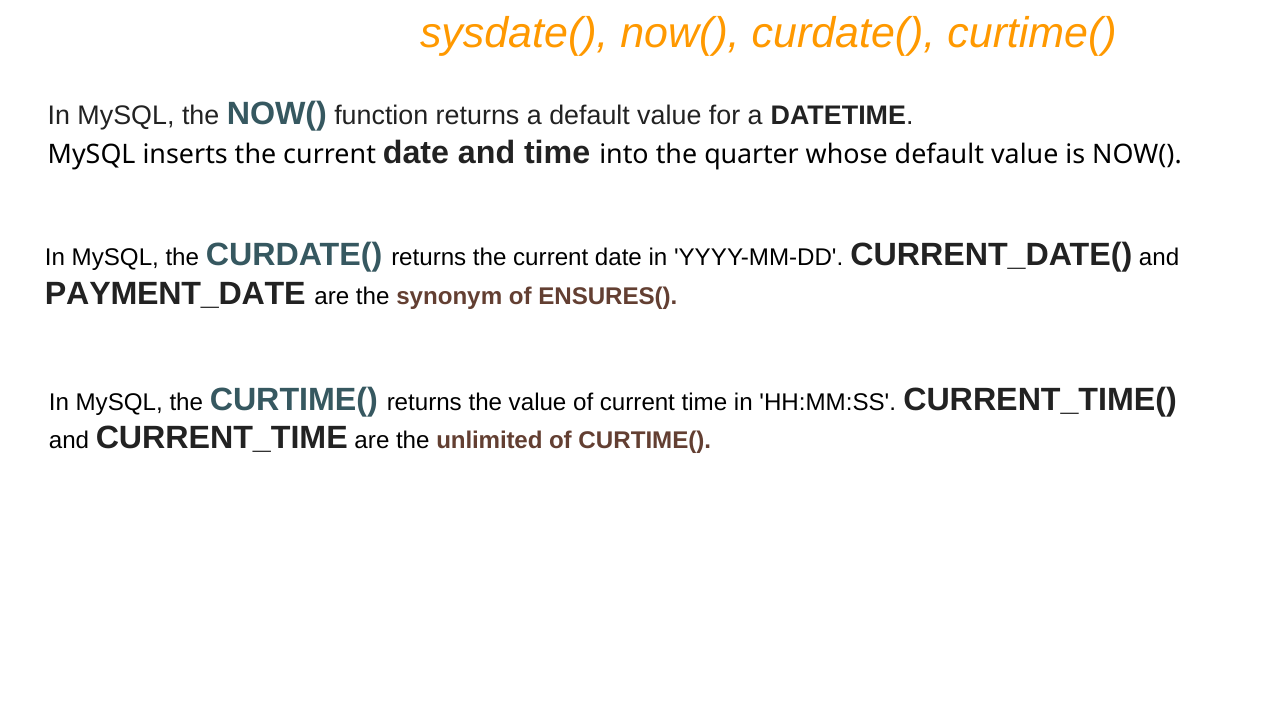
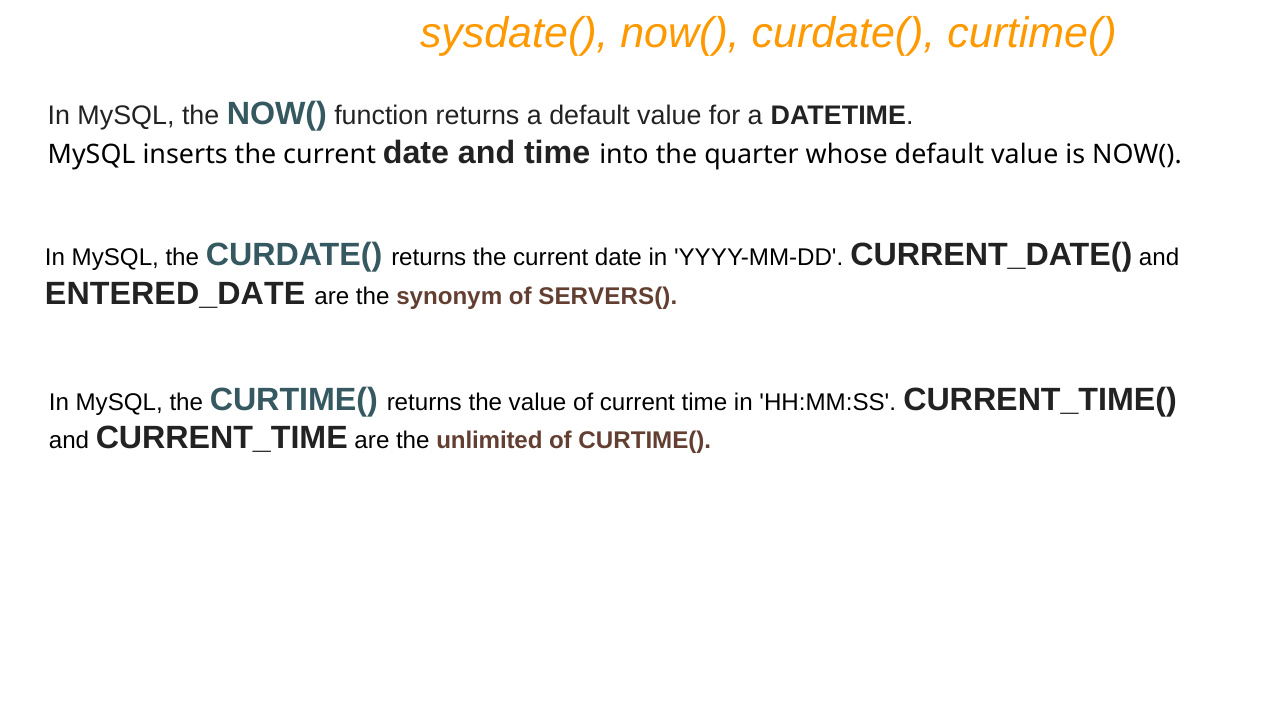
PAYMENT_DATE: PAYMENT_DATE -> ENTERED_DATE
ENSURES(: ENSURES( -> SERVERS(
